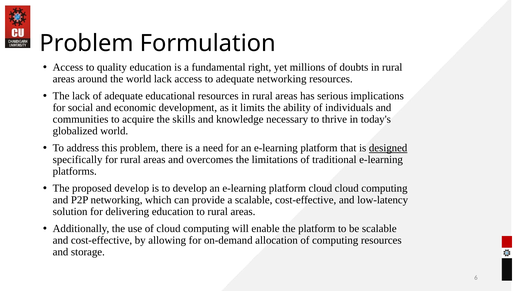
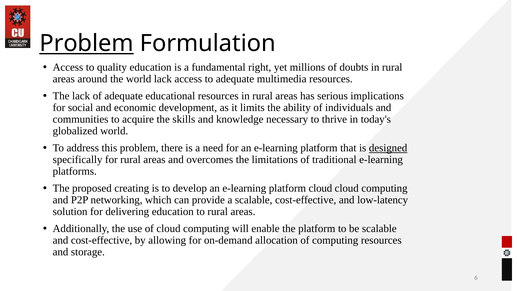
Problem at (87, 43) underline: none -> present
adequate networking: networking -> multimedia
proposed develop: develop -> creating
